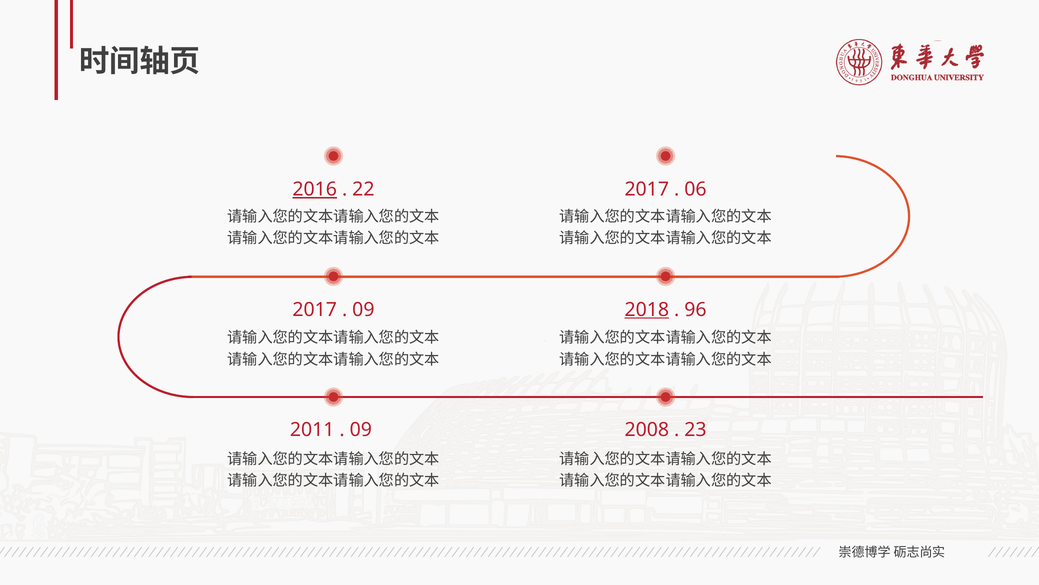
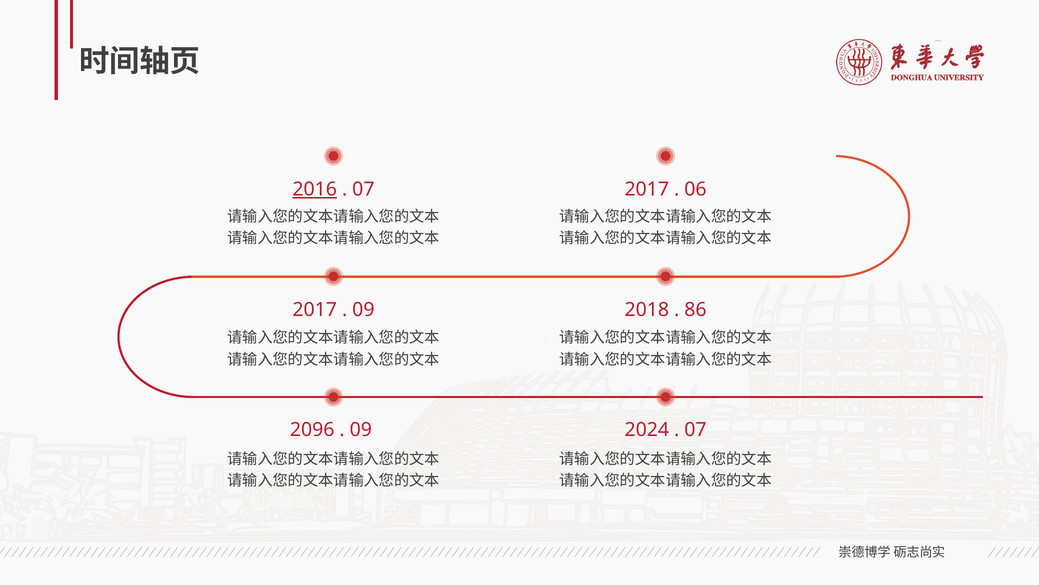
22 at (363, 189): 22 -> 07
2018 underline: present -> none
96: 96 -> 86
2011: 2011 -> 2096
2008: 2008 -> 2024
23 at (695, 430): 23 -> 07
